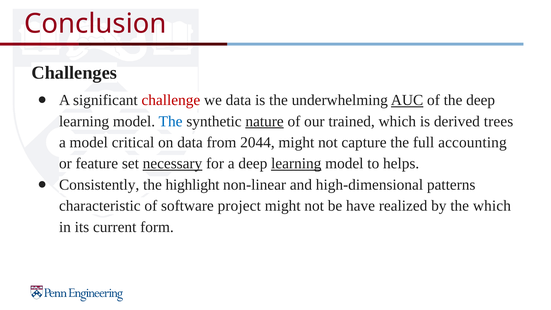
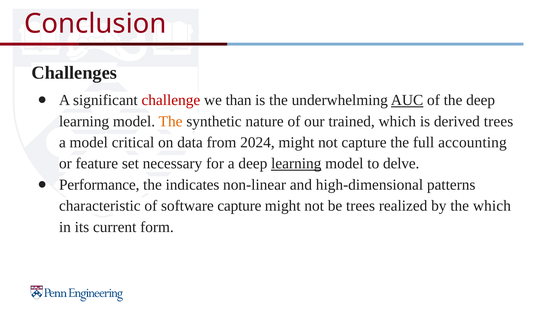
we data: data -> than
The at (171, 121) colour: blue -> orange
nature underline: present -> none
2044: 2044 -> 2024
necessary underline: present -> none
helps: helps -> delve
Consistently: Consistently -> Performance
highlight: highlight -> indicates
software project: project -> capture
be have: have -> trees
